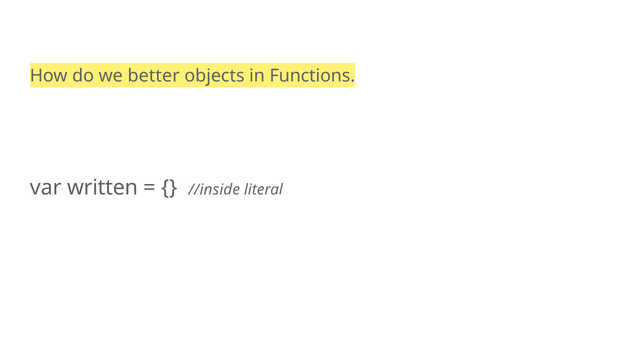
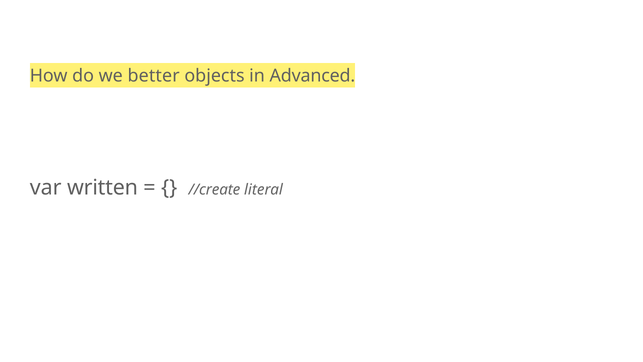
Functions: Functions -> Advanced
//inside: //inside -> //create
